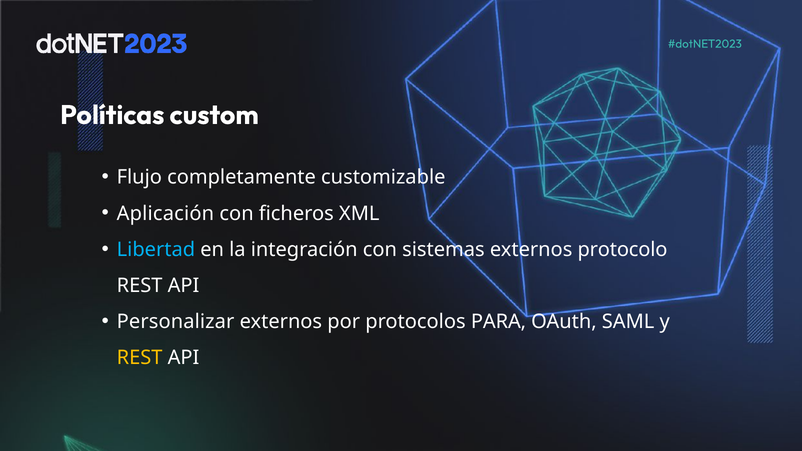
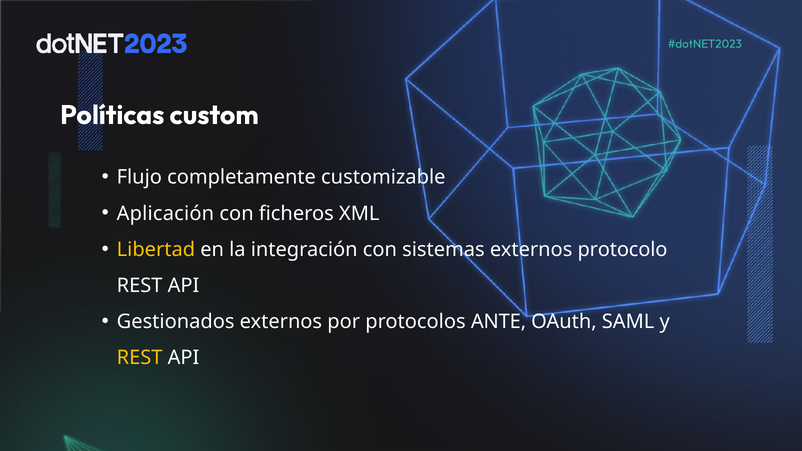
Libertad colour: light blue -> yellow
Personalizar: Personalizar -> Gestionados
PARA: PARA -> ANTE
